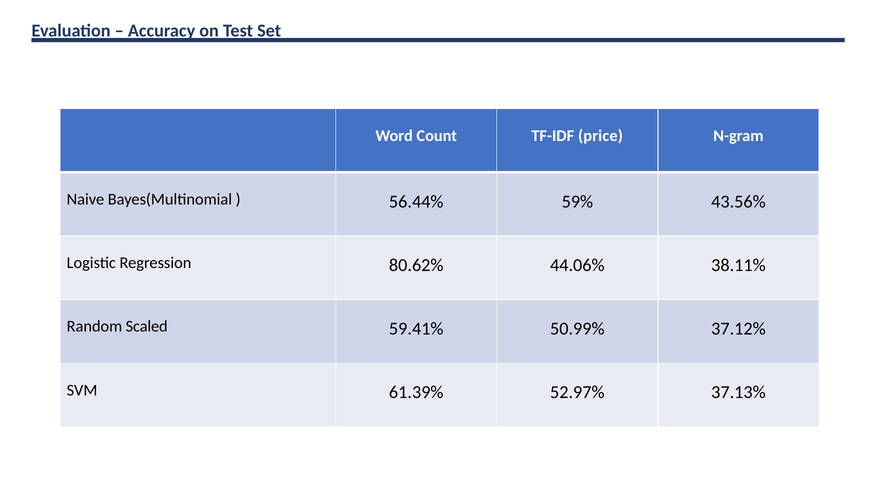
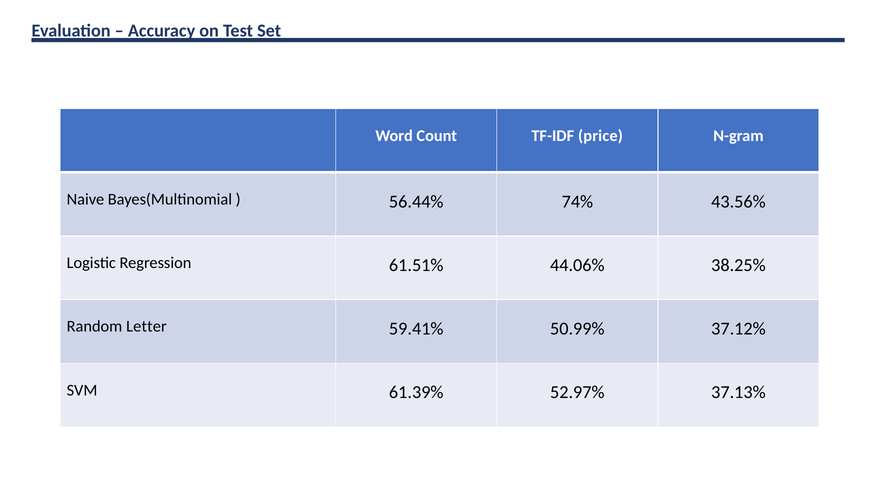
59%: 59% -> 74%
80.62%: 80.62% -> 61.51%
38.11%: 38.11% -> 38.25%
Scaled: Scaled -> Letter
